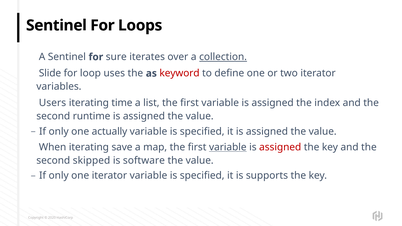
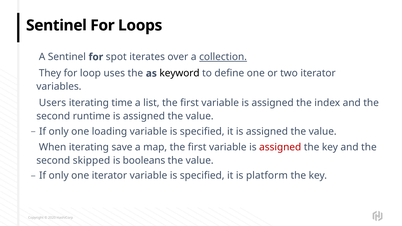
sure: sure -> spot
Slide: Slide -> They
keyword colour: red -> black
actually: actually -> loading
variable at (228, 147) underline: present -> none
software: software -> booleans
supports: supports -> platform
